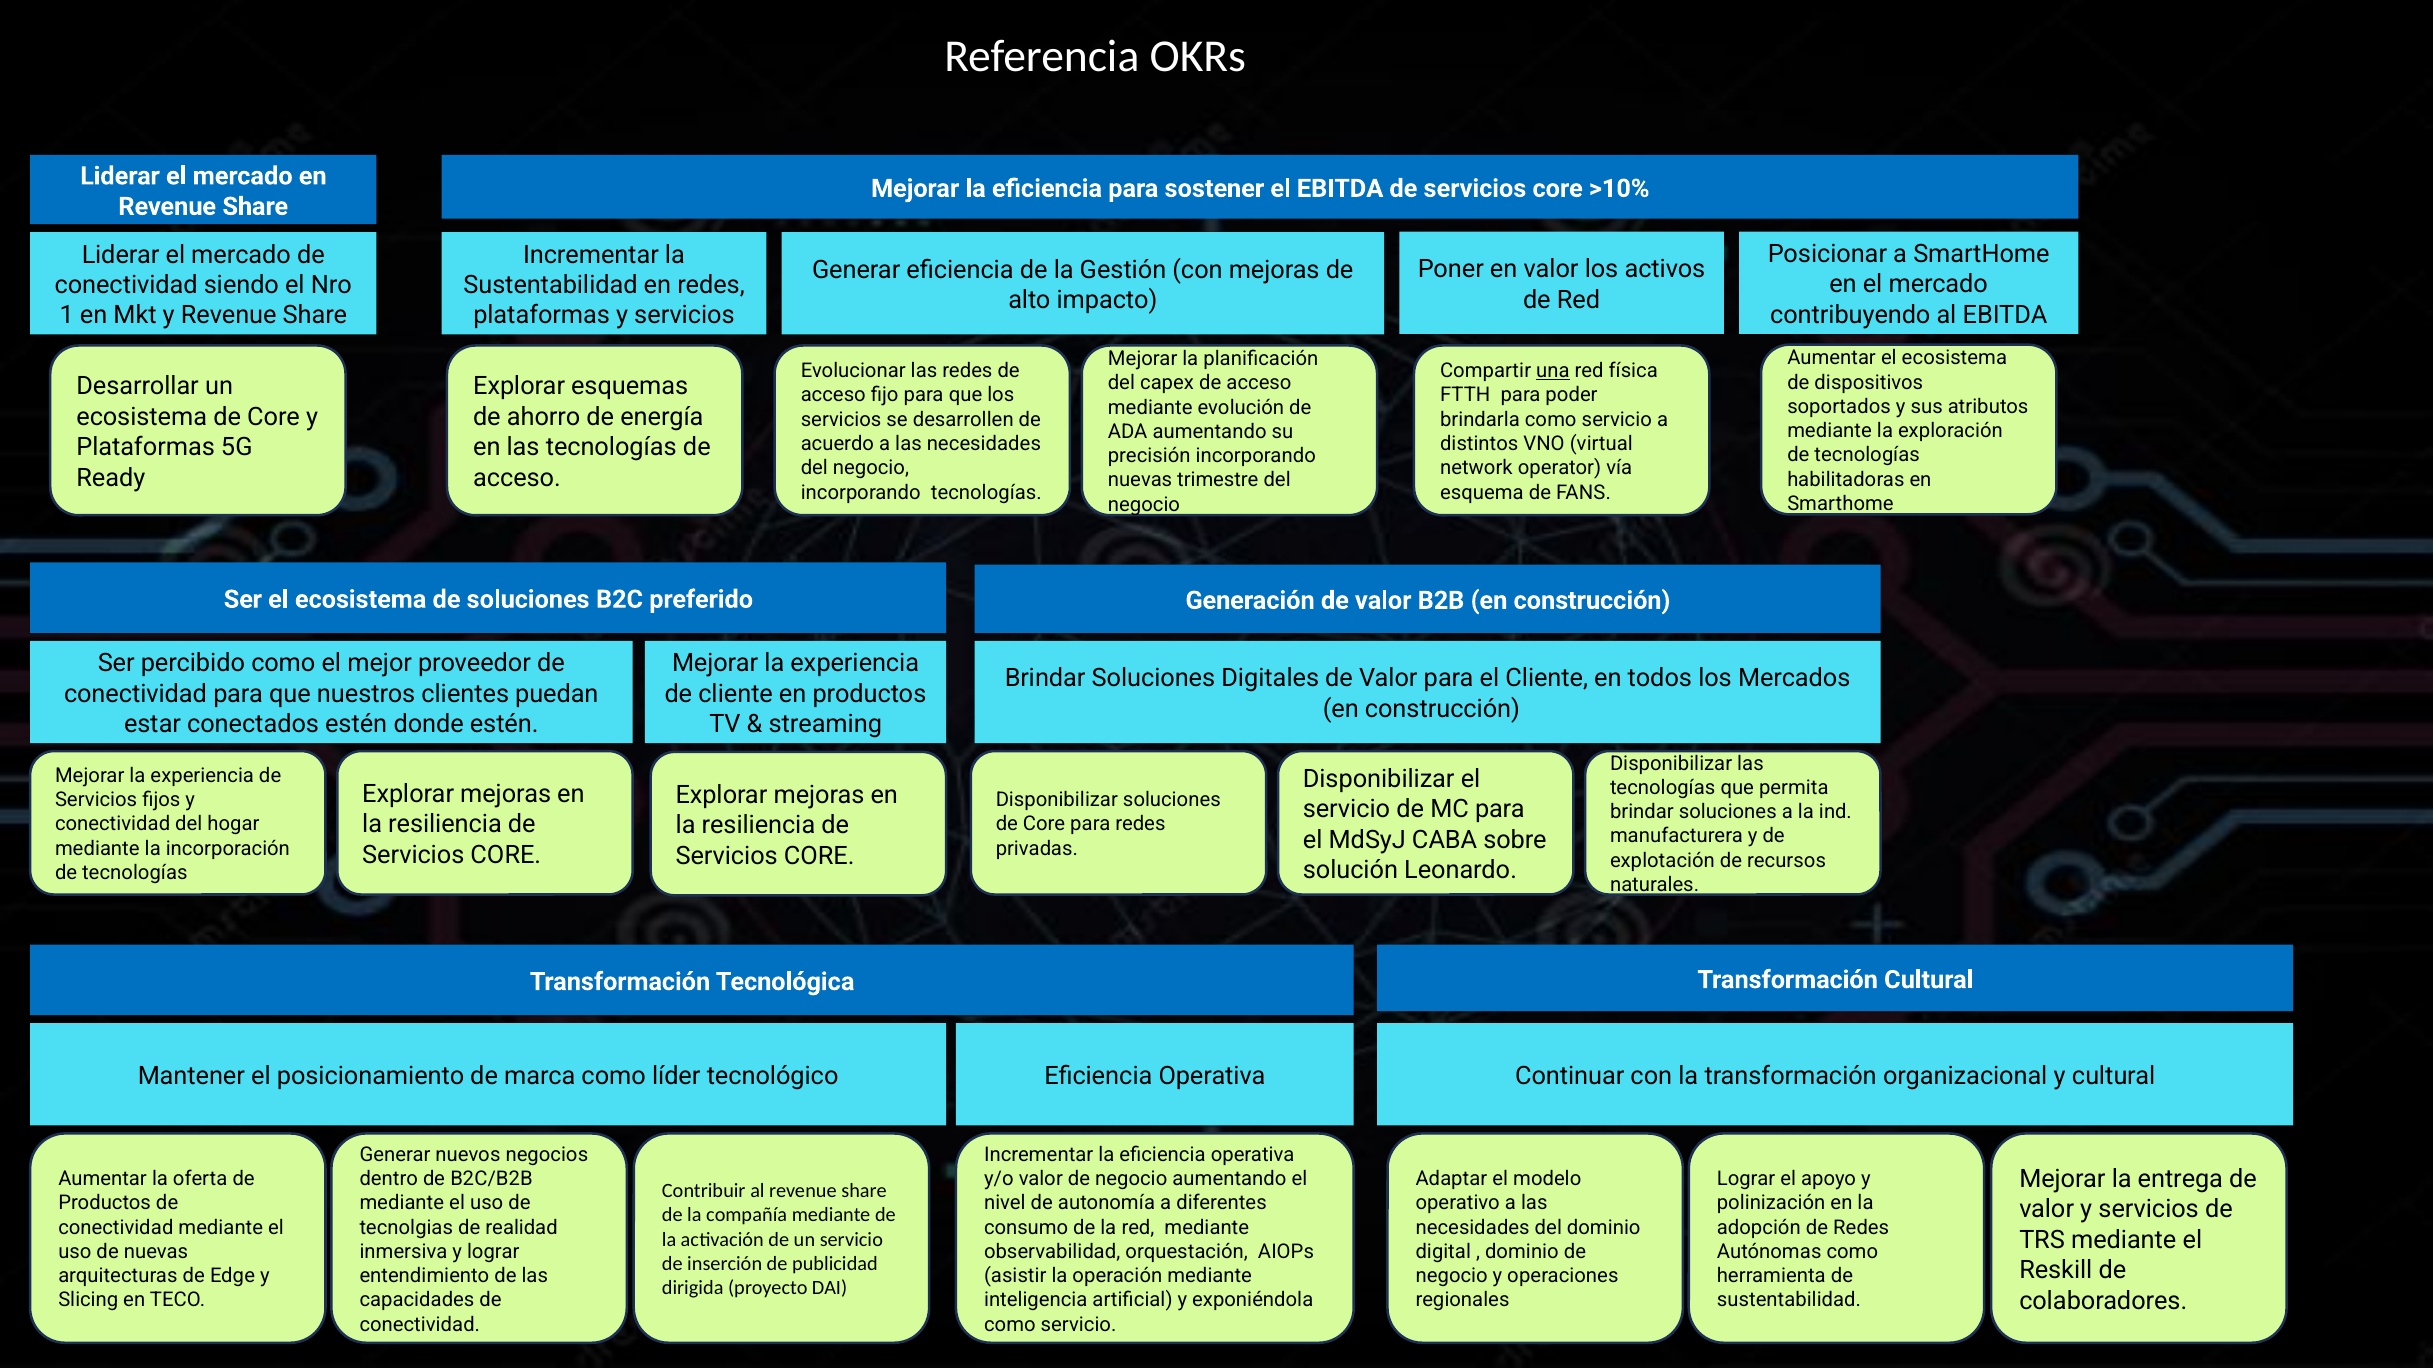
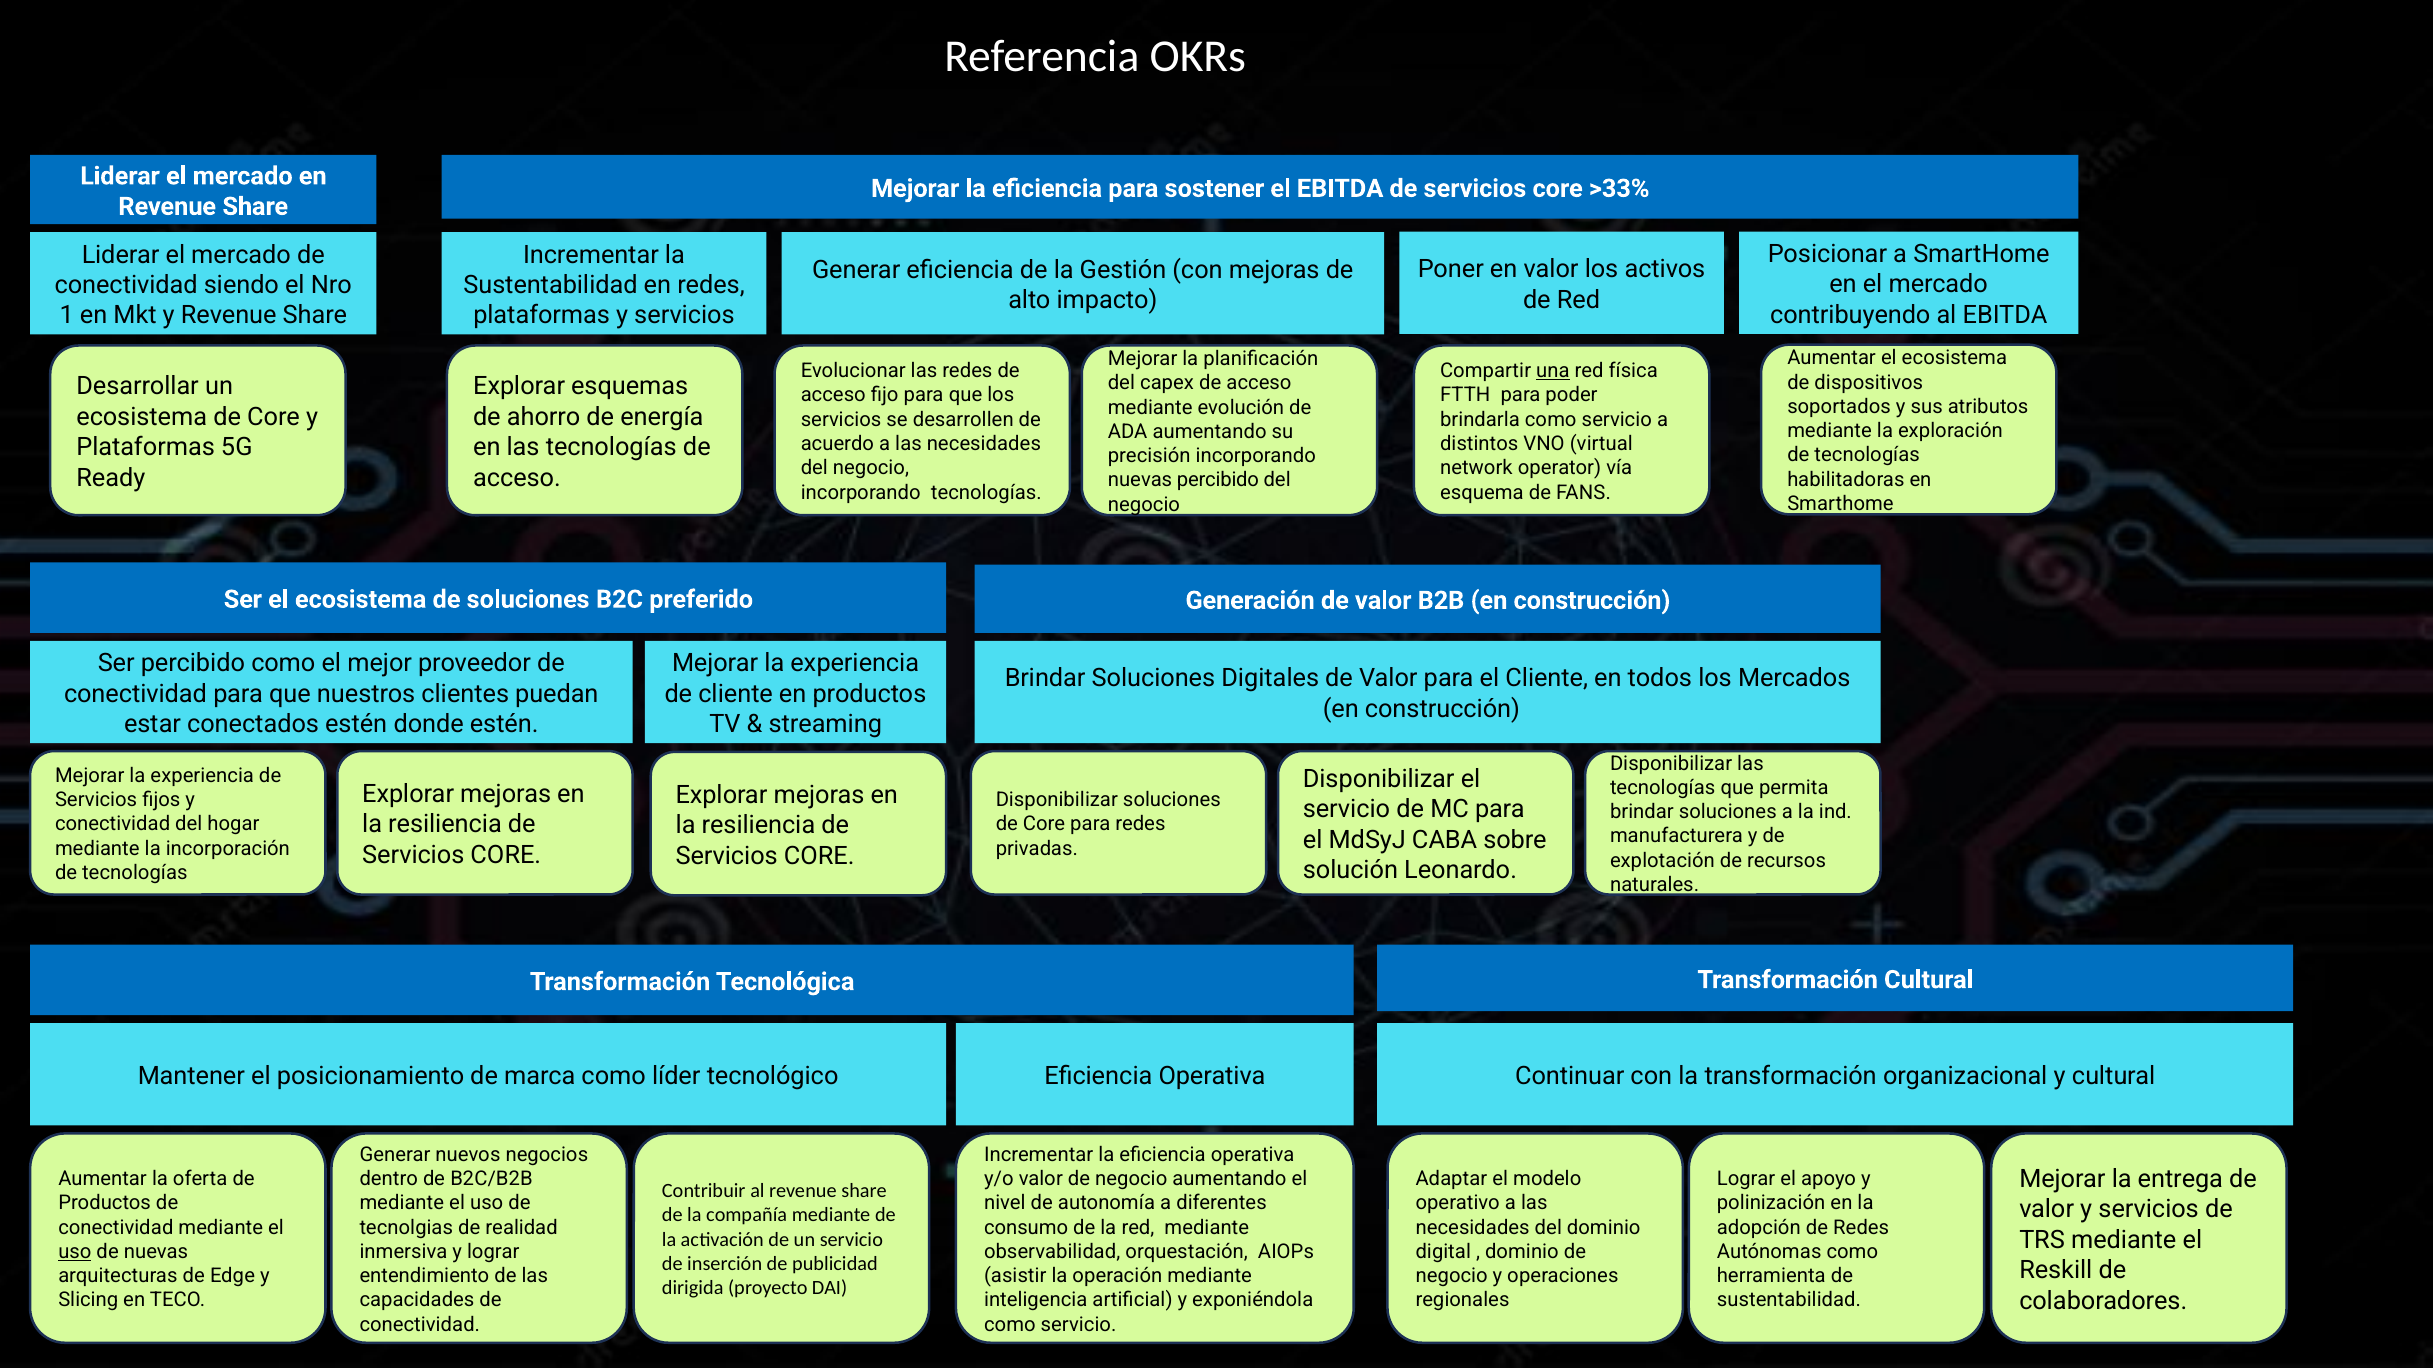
>10%: >10% -> >33%
nuevas trimestre: trimestre -> percibido
uso at (75, 1252) underline: none -> present
